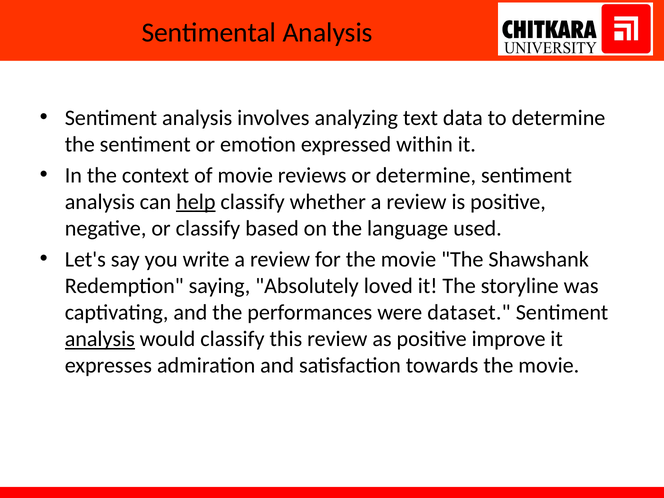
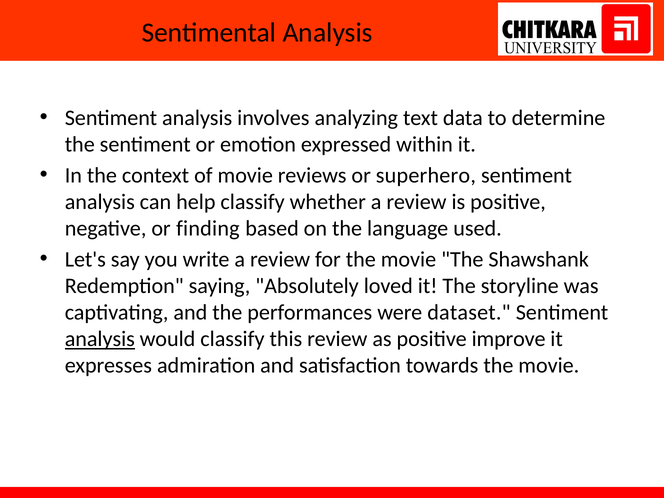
or determine: determine -> superhero
help underline: present -> none
or classify: classify -> finding
